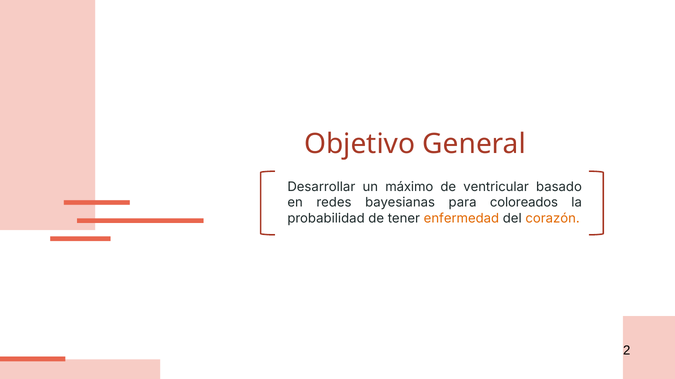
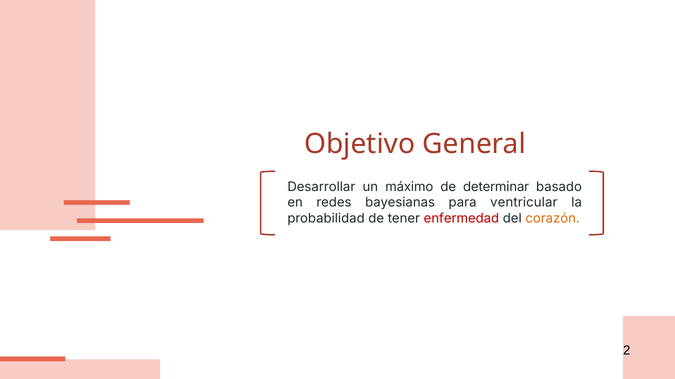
ventricular: ventricular -> determinar
coloreados: coloreados -> ventricular
enfermedad colour: orange -> red
